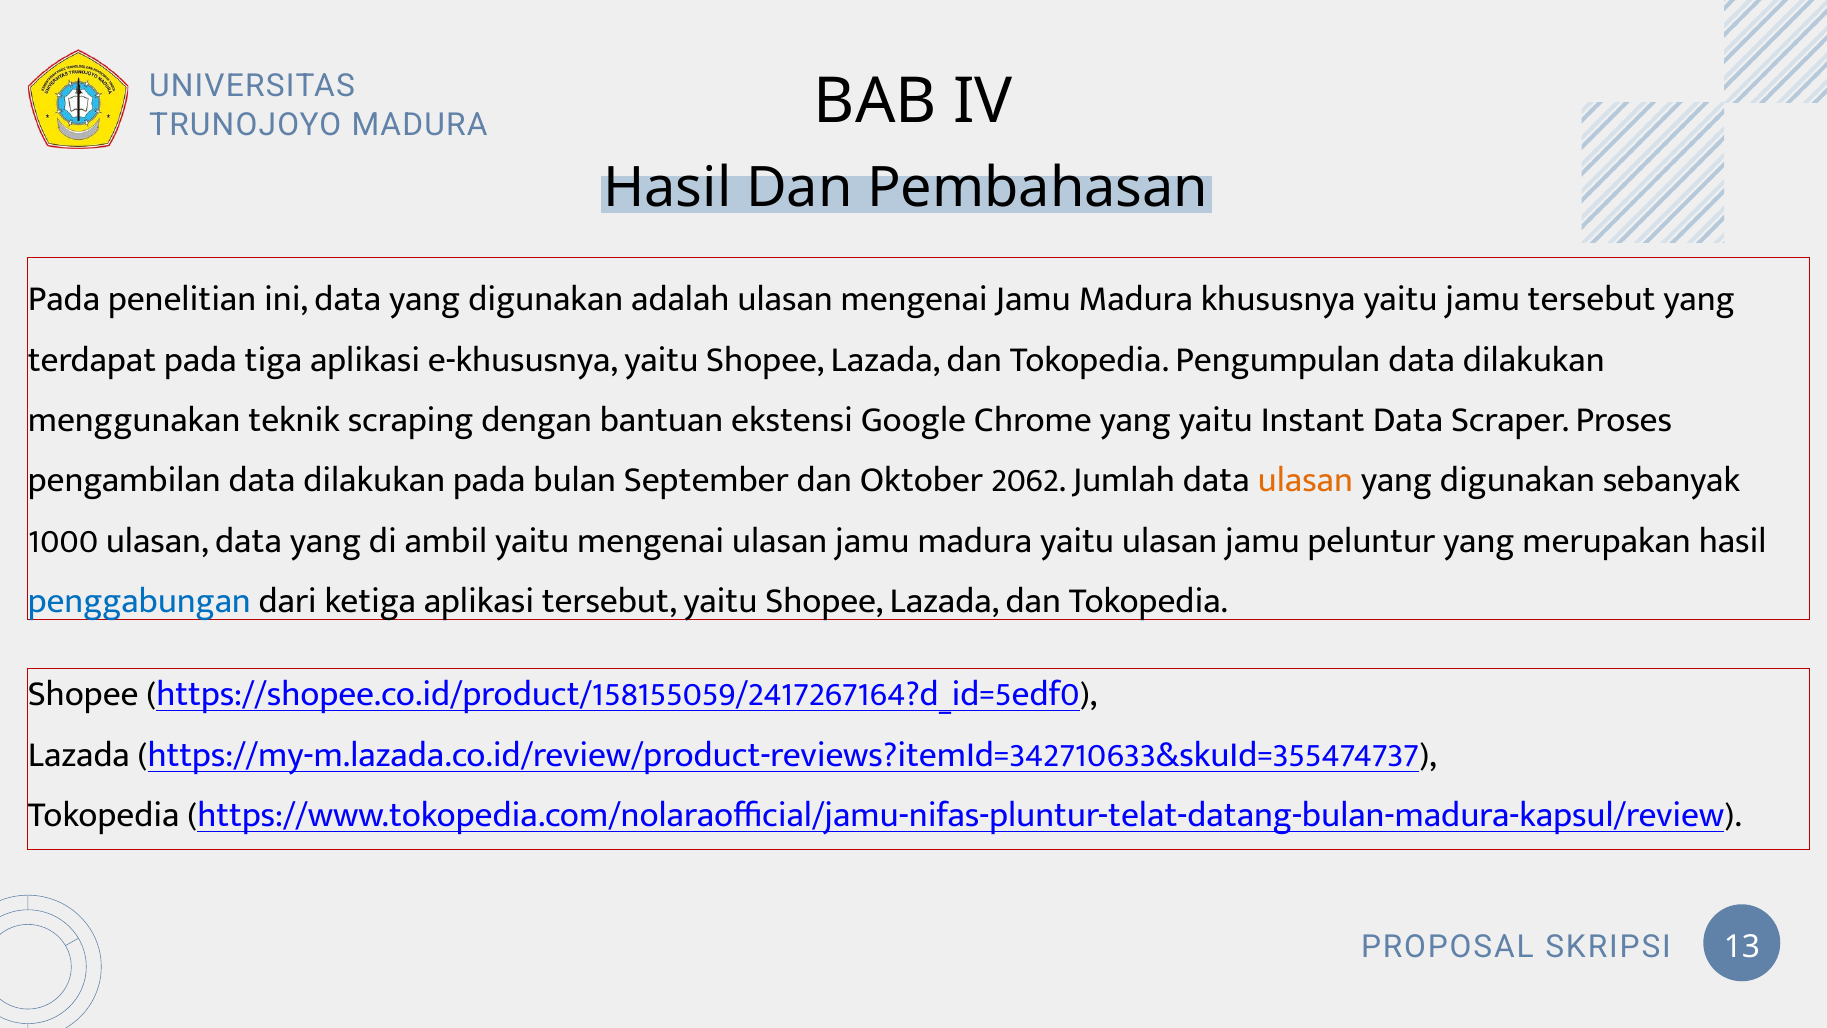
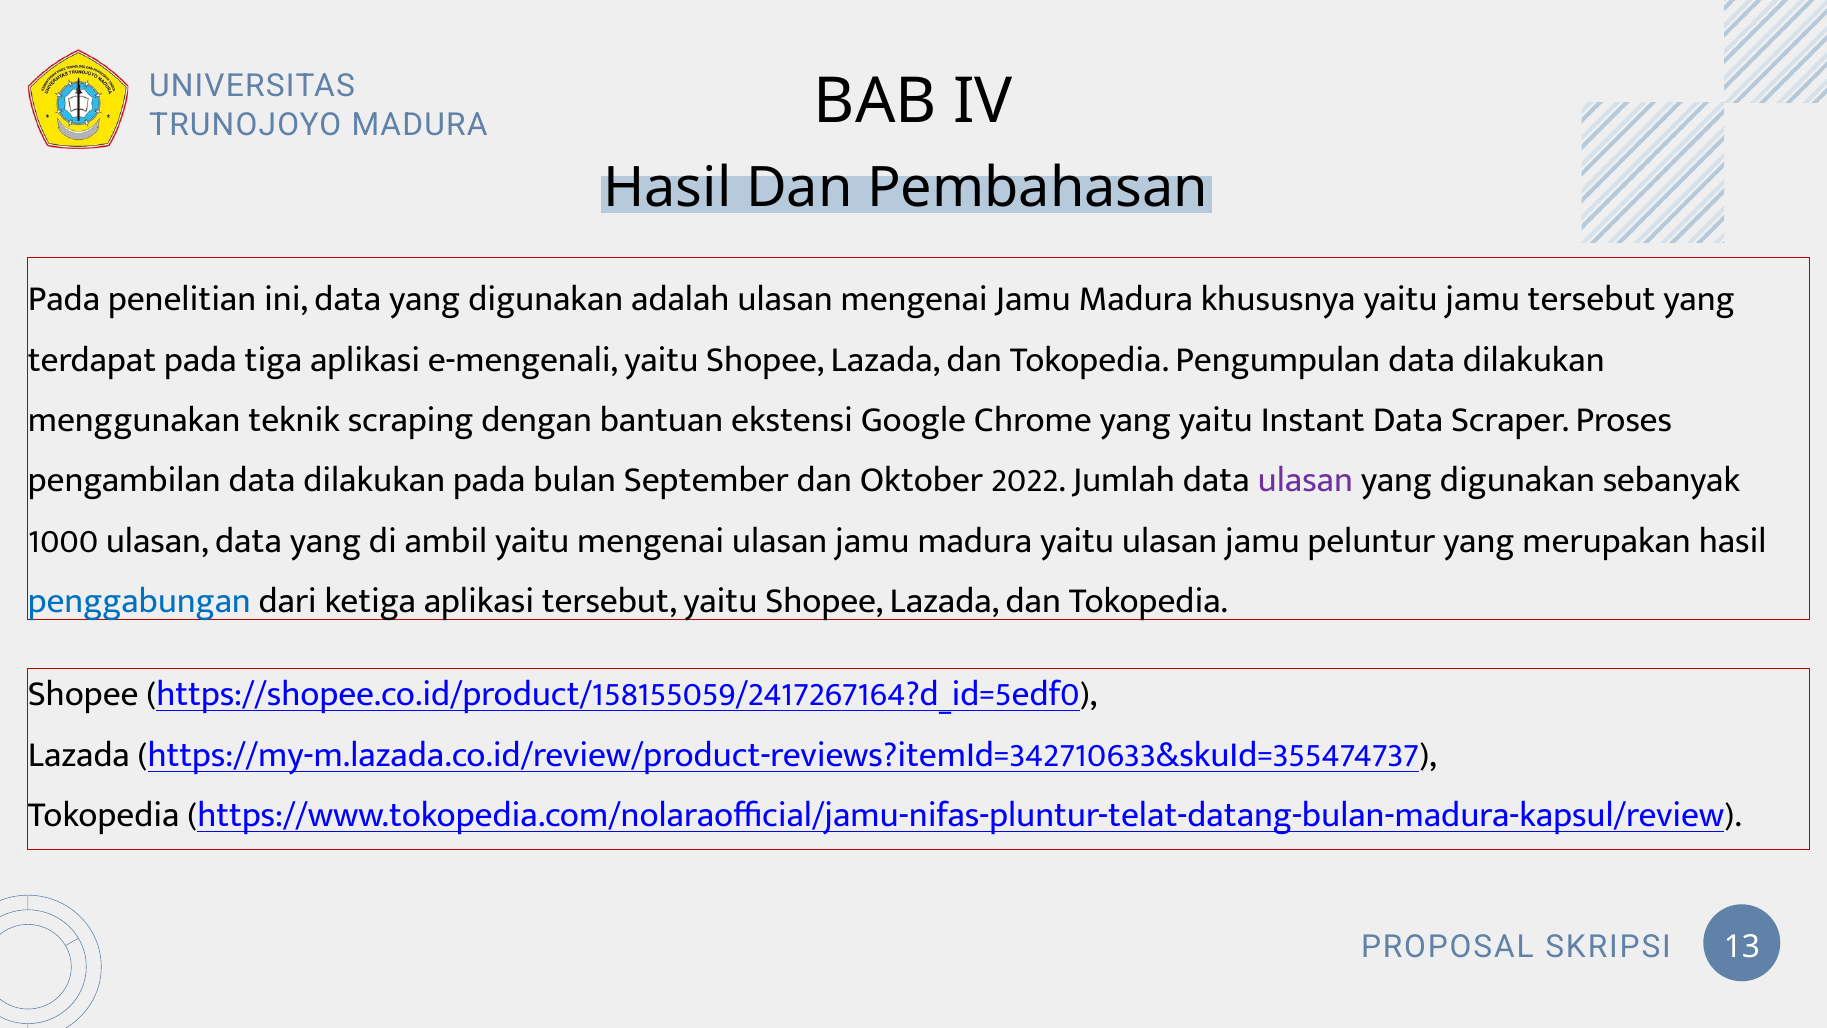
e-khususnya: e-khususnya -> e-mengenali
2062: 2062 -> 2022
ulasan at (1305, 480) colour: orange -> purple
